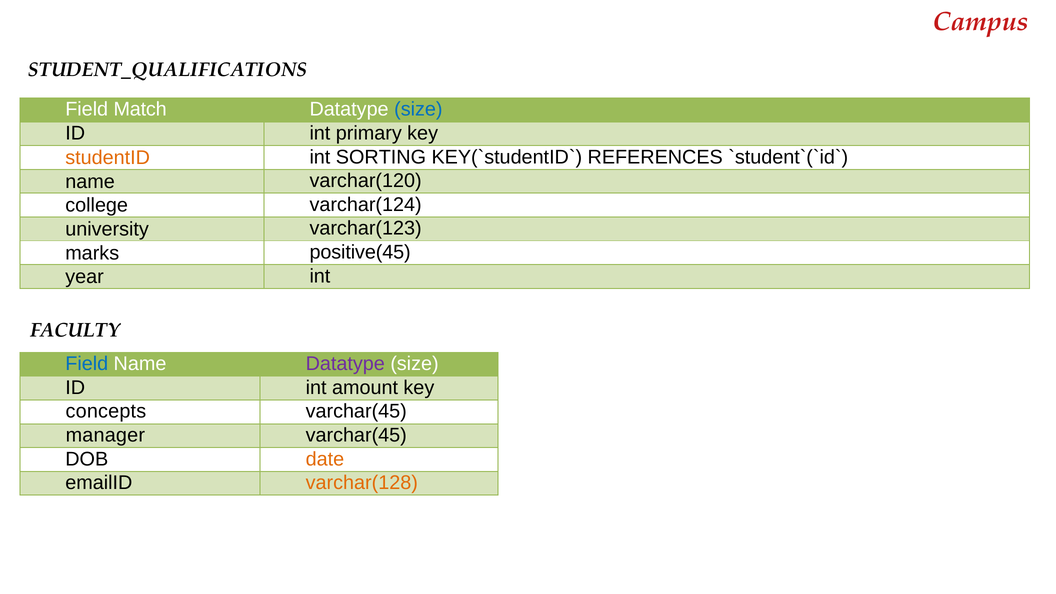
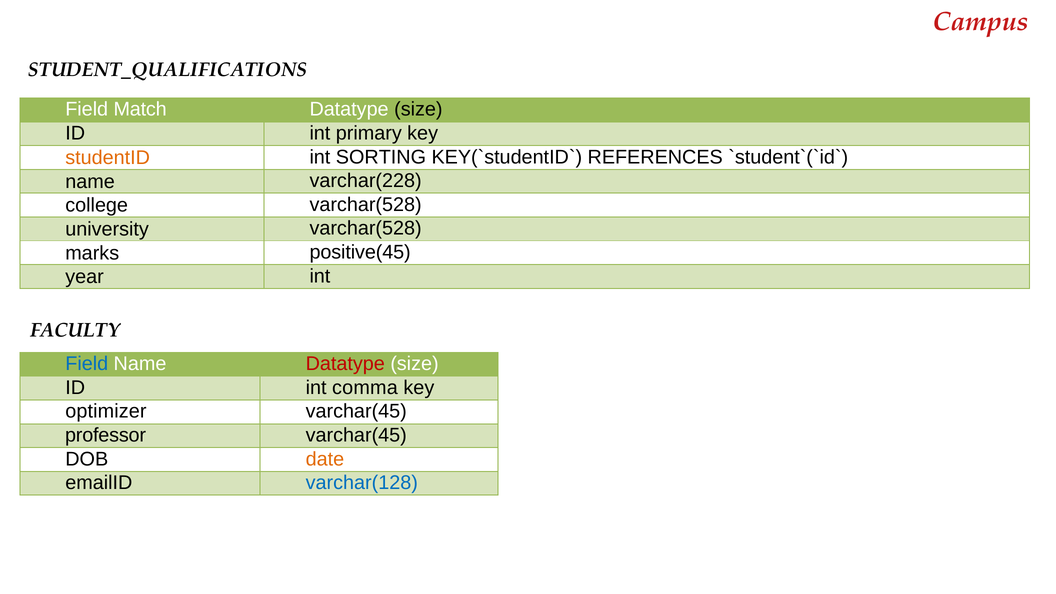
size at (418, 109) colour: blue -> black
varchar(120: varchar(120 -> varchar(228
college varchar(124: varchar(124 -> varchar(528
university varchar(123: varchar(123 -> varchar(528
Datatype at (345, 364) colour: purple -> red
amount: amount -> comma
concepts: concepts -> optimizer
manager: manager -> professor
varchar(128 colour: orange -> blue
